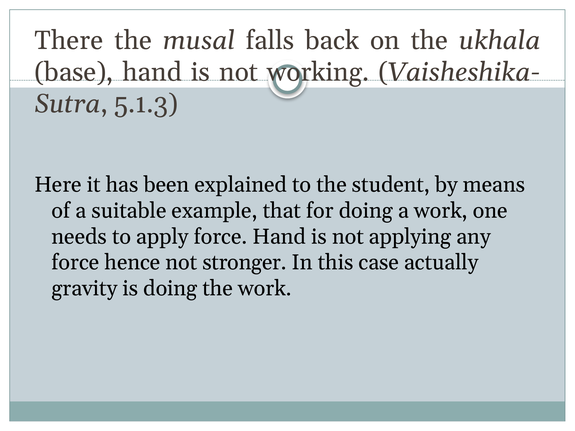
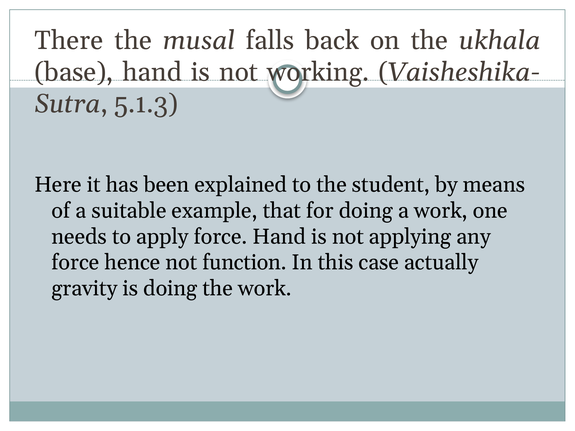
stronger: stronger -> function
